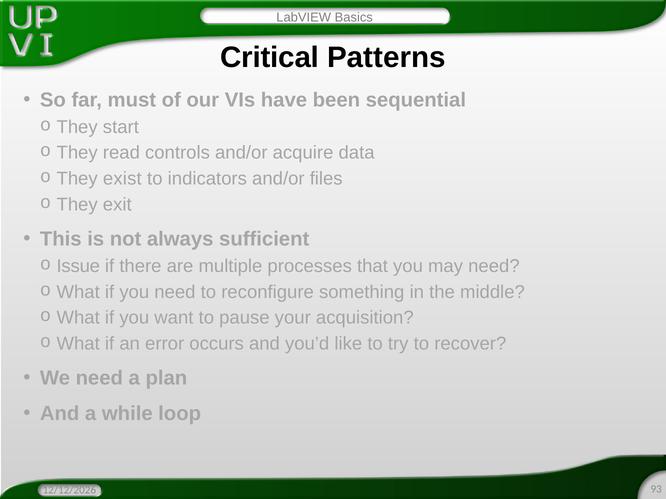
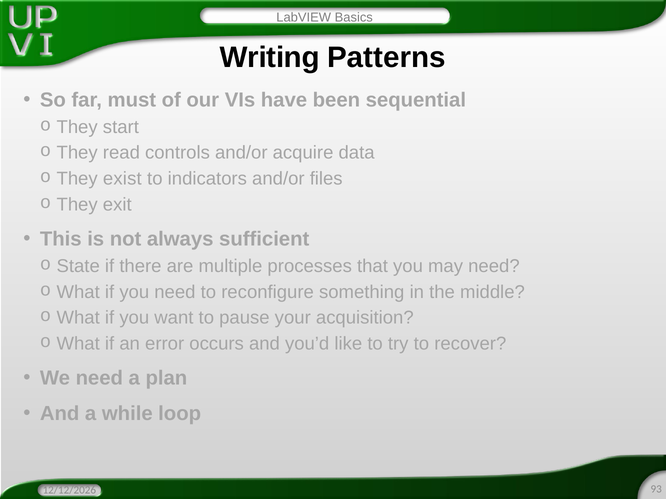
Critical: Critical -> Writing
Issue: Issue -> State
